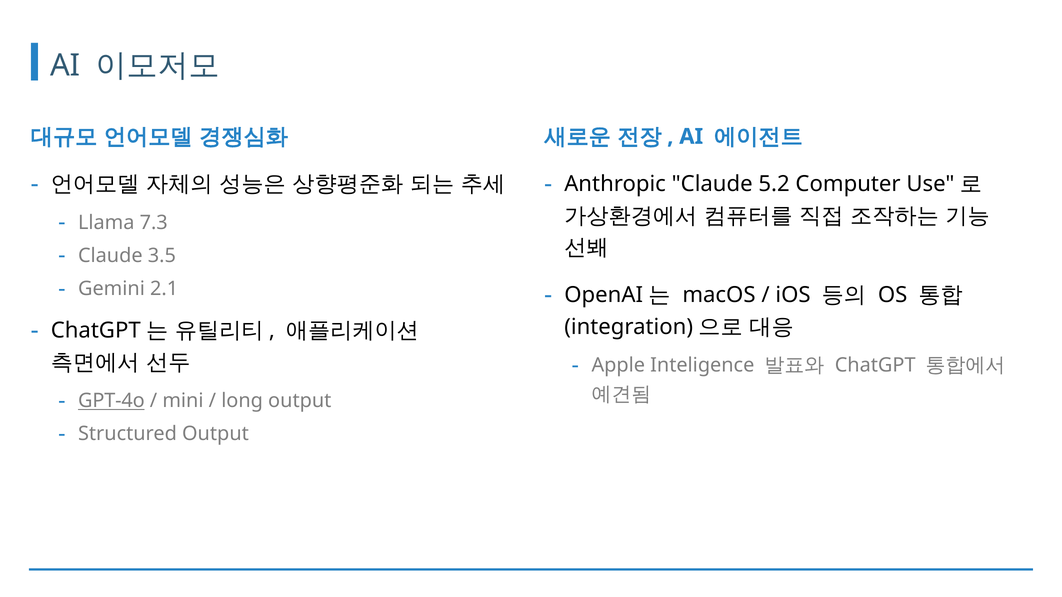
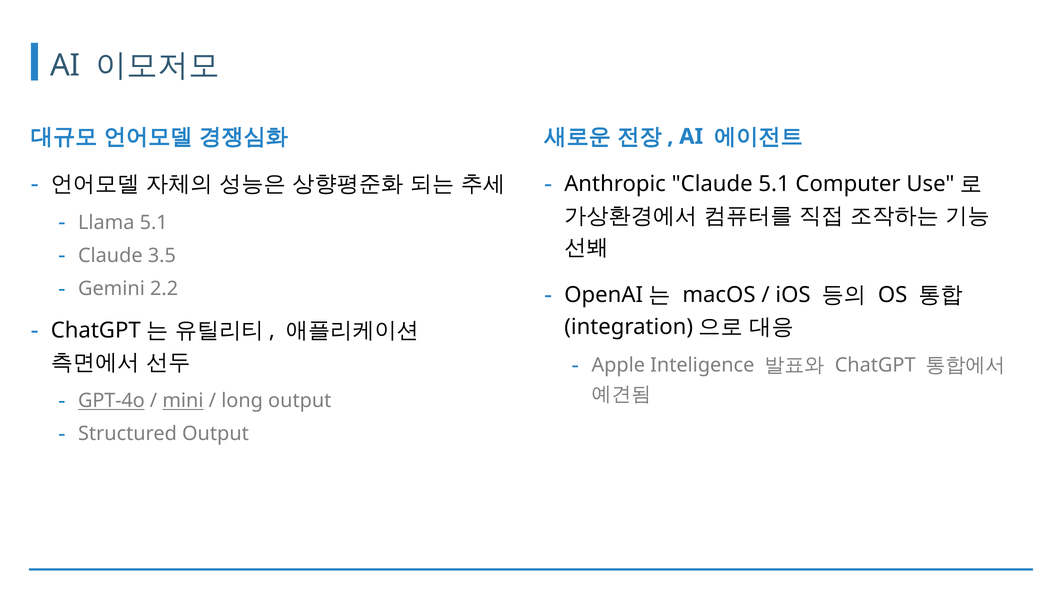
Claude 5.2: 5.2 -> 5.1
Llama 7.3: 7.3 -> 5.1
2.1: 2.1 -> 2.2
mini underline: none -> present
